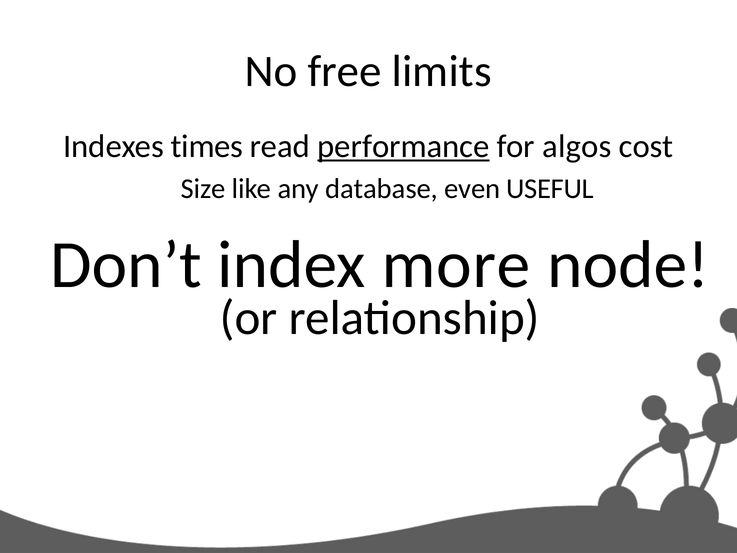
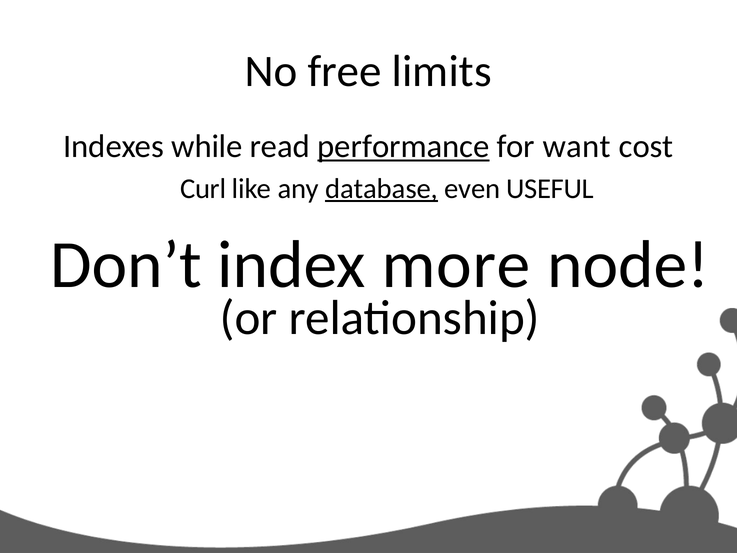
times: times -> while
algos: algos -> want
Size: Size -> Curl
database underline: none -> present
